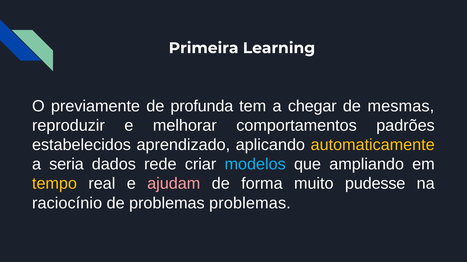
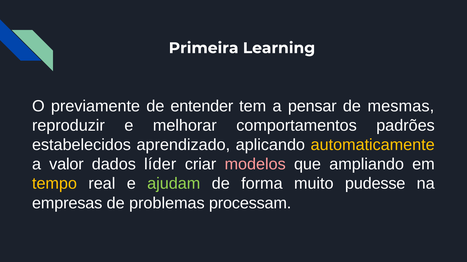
profunda: profunda -> entender
chegar: chegar -> pensar
seria: seria -> valor
rede: rede -> líder
modelos colour: light blue -> pink
ajudam colour: pink -> light green
raciocínio: raciocínio -> empresas
problemas problemas: problemas -> processam
